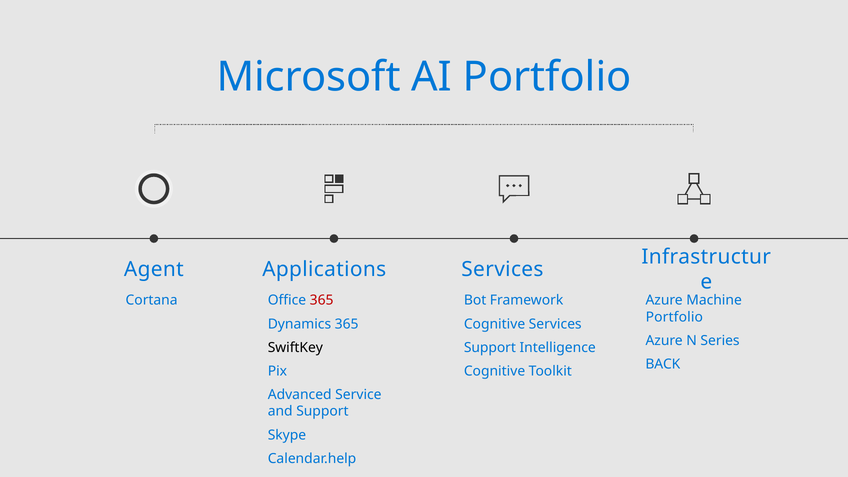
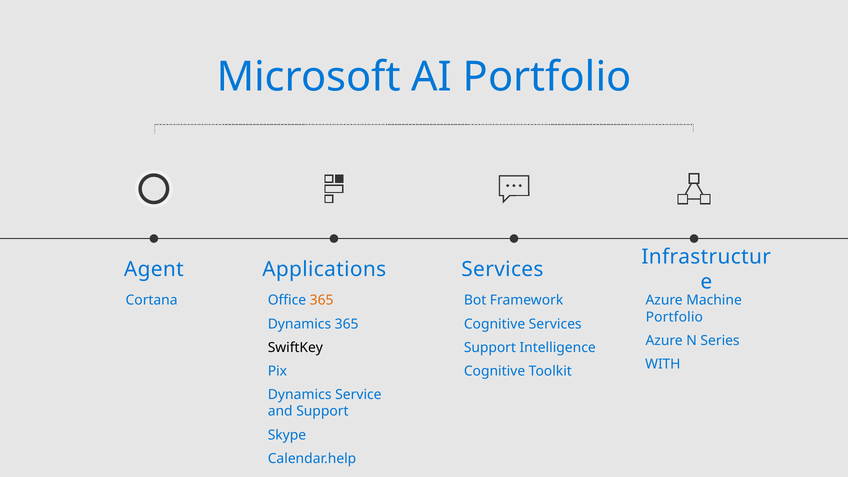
365 at (322, 300) colour: red -> orange
BACK: BACK -> WITH
Advanced at (300, 395): Advanced -> Dynamics
